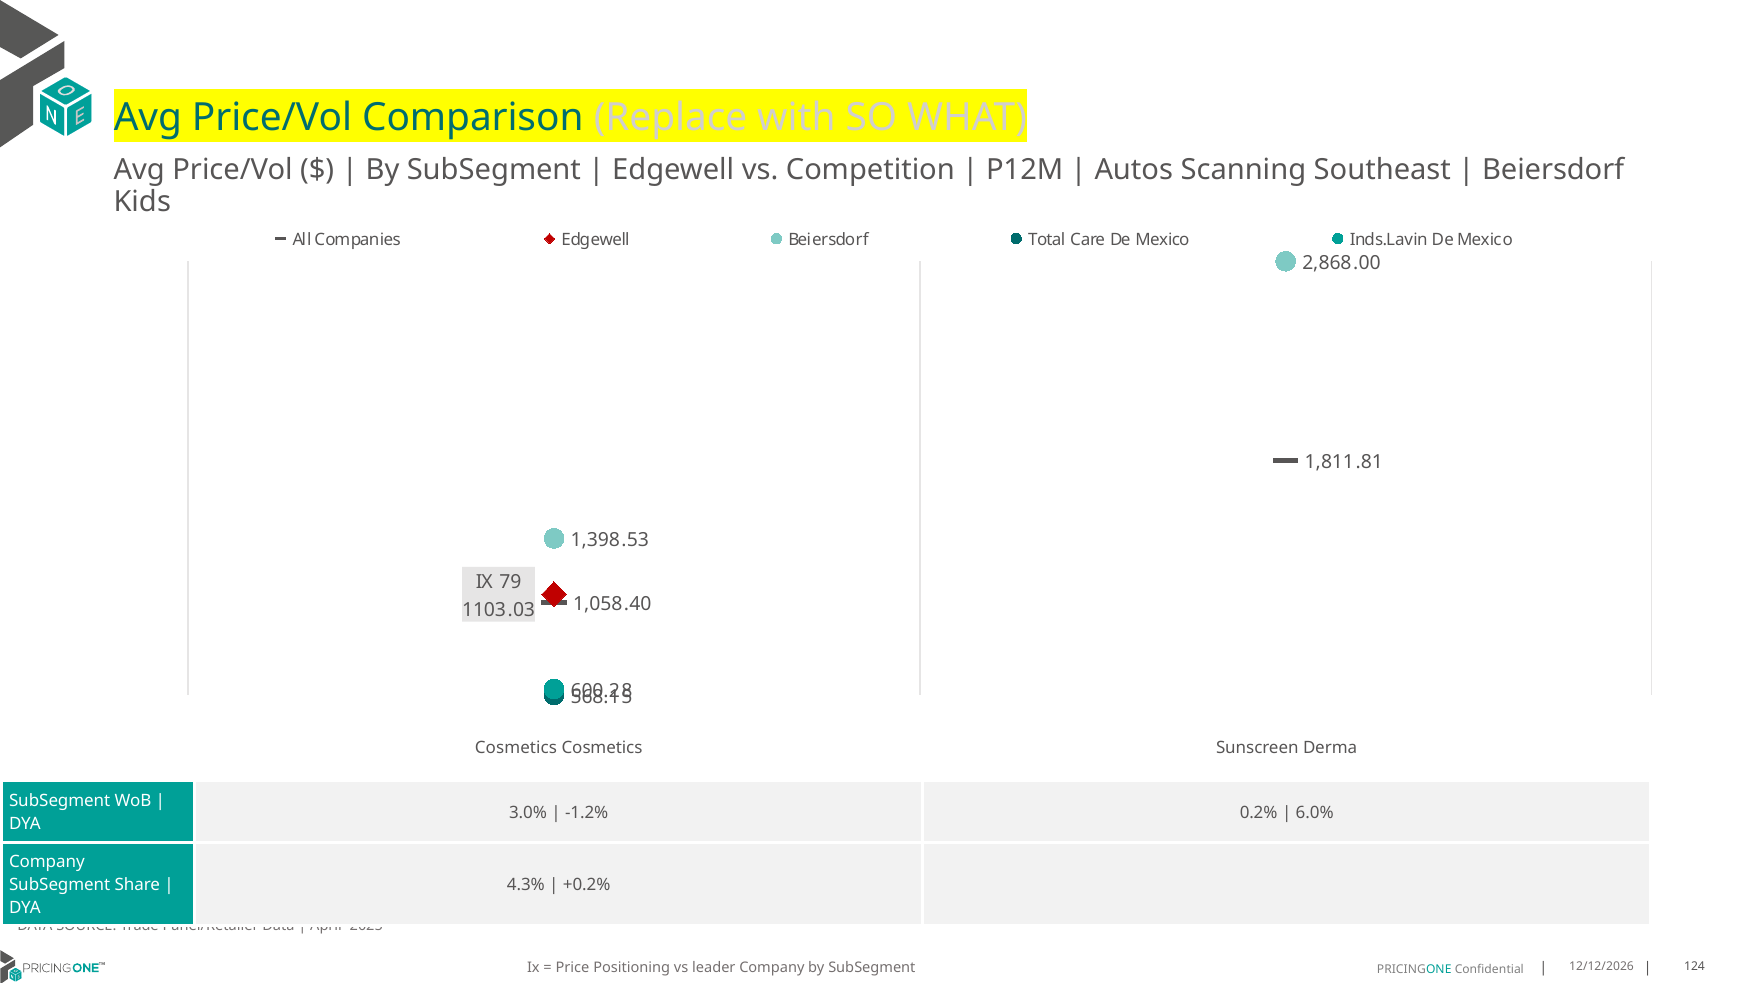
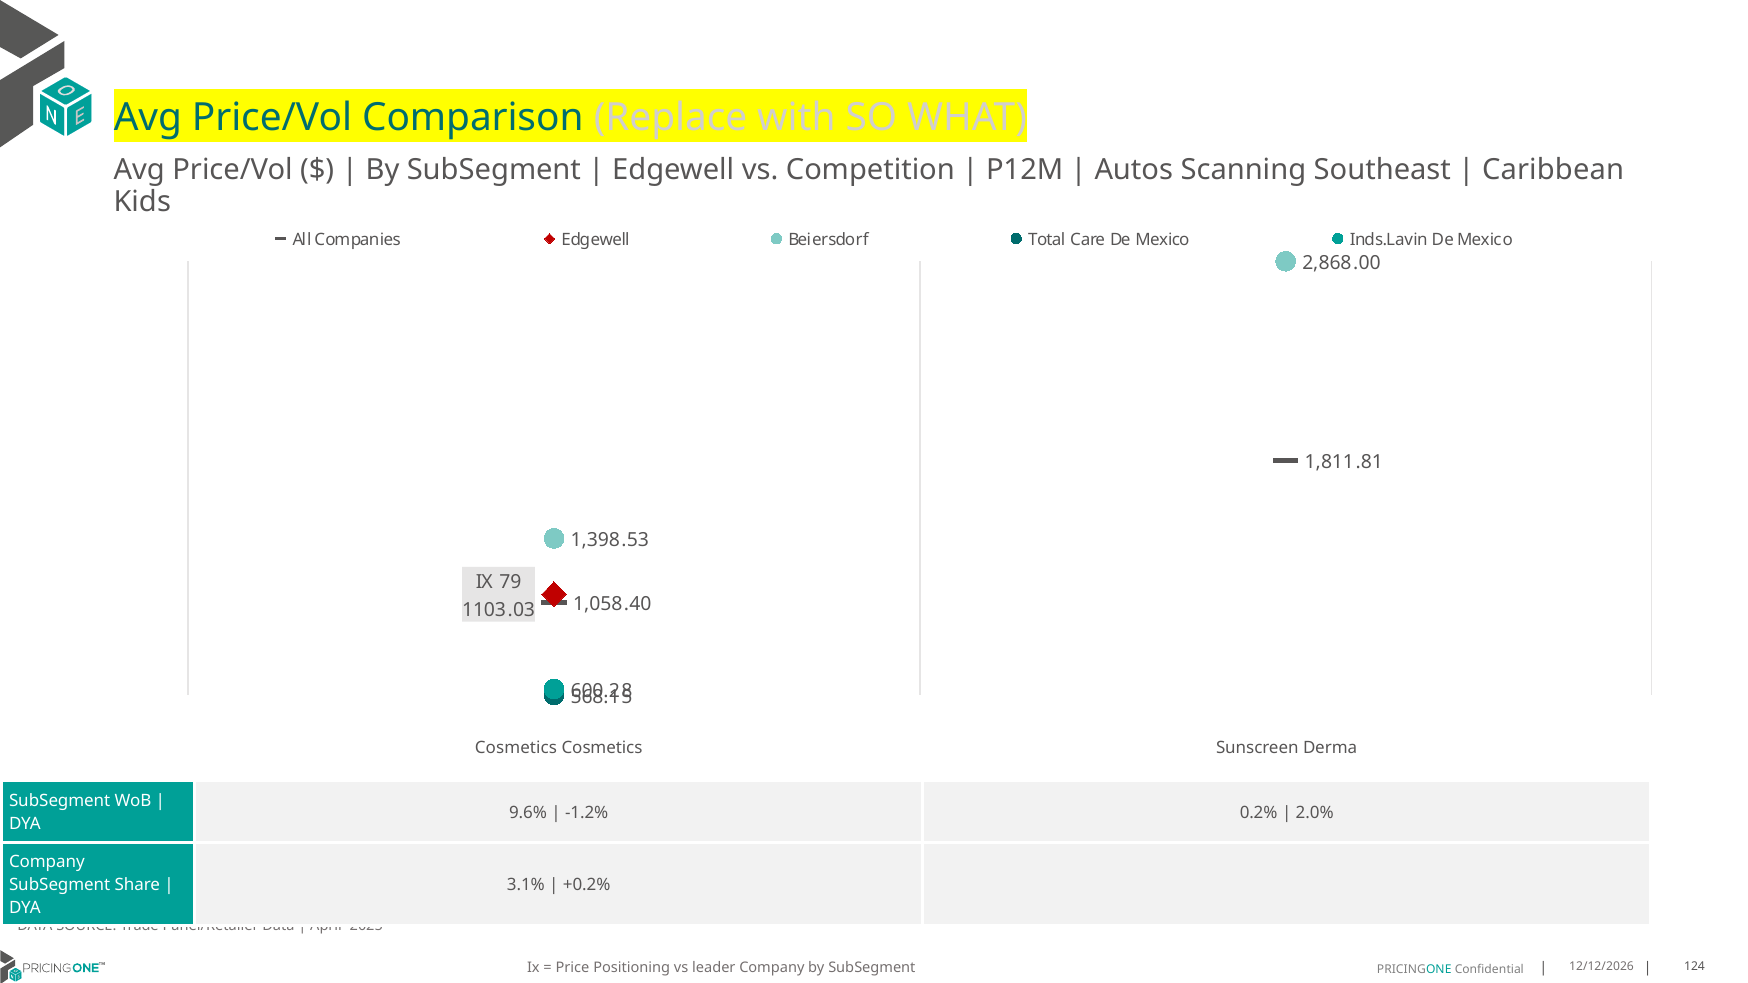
Beiersdorf at (1553, 170): Beiersdorf -> Caribbean
3.0%: 3.0% -> 9.6%
6.0%: 6.0% -> 2.0%
4.3%: 4.3% -> 3.1%
